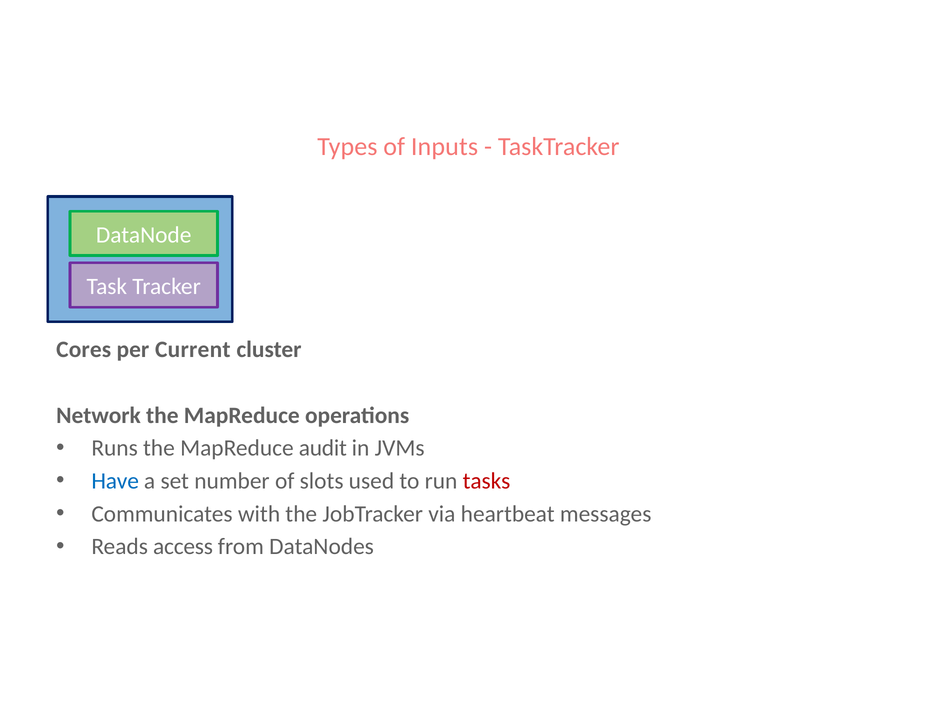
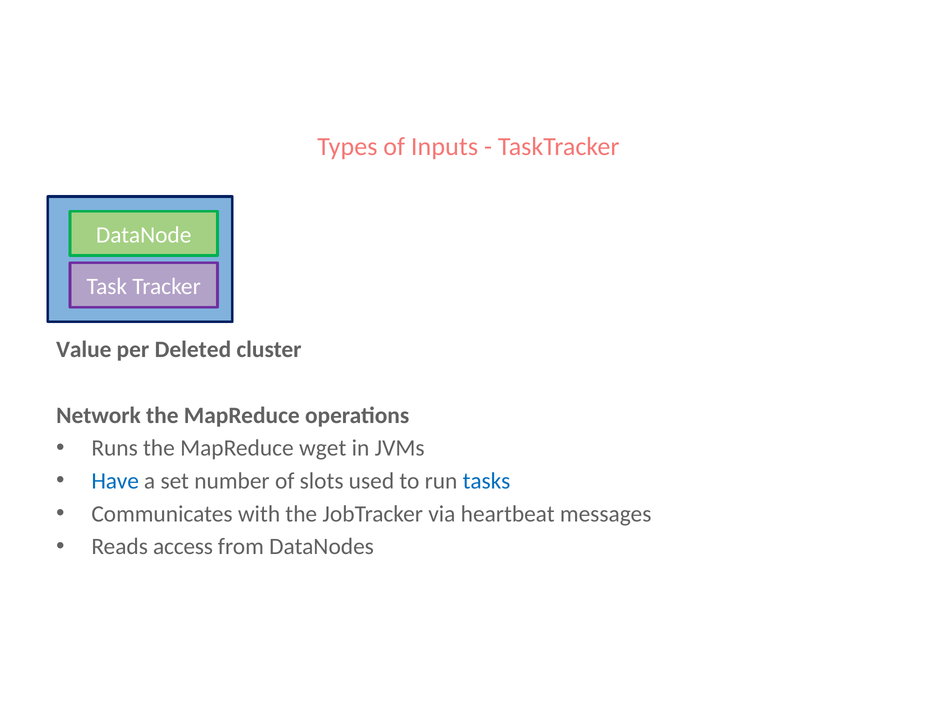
Cores: Cores -> Value
Current: Current -> Deleted
audit: audit -> wget
tasks colour: red -> blue
